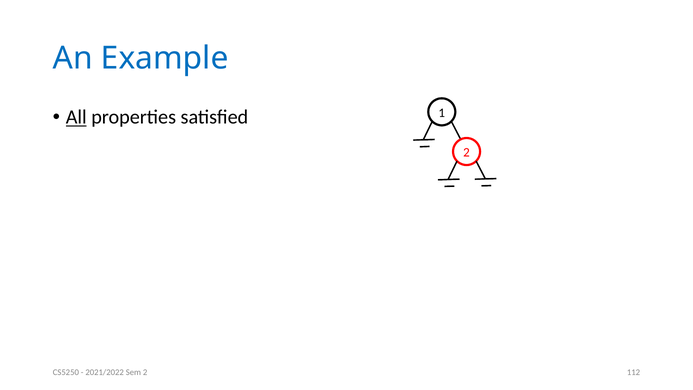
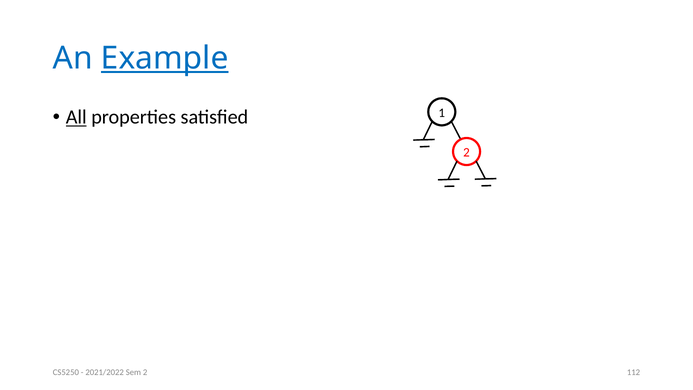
Example underline: none -> present
